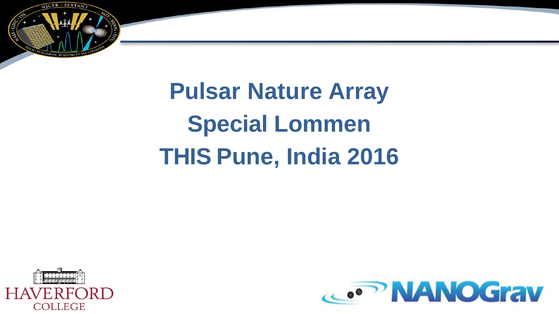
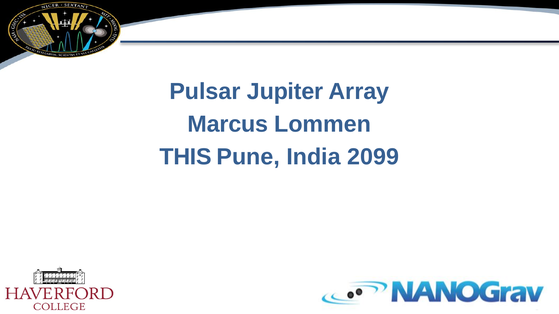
Nature: Nature -> Jupiter
Special: Special -> Marcus
2016: 2016 -> 2099
